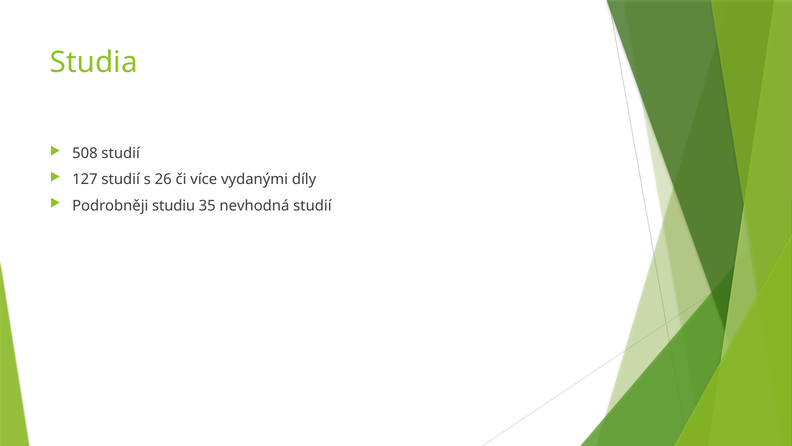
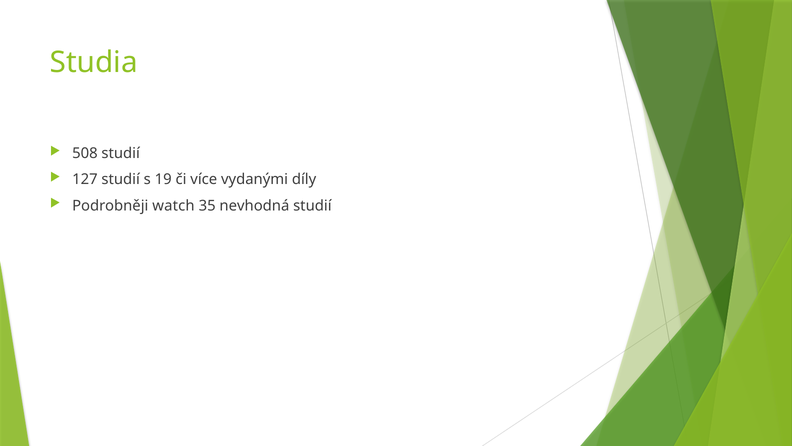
26: 26 -> 19
studiu: studiu -> watch
